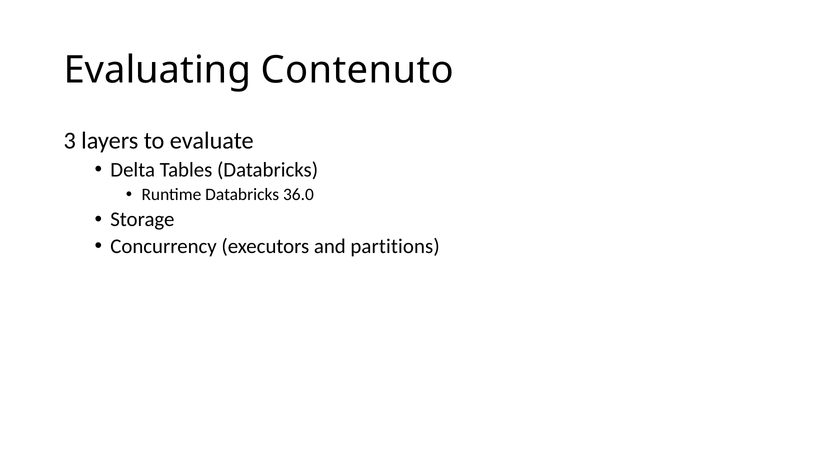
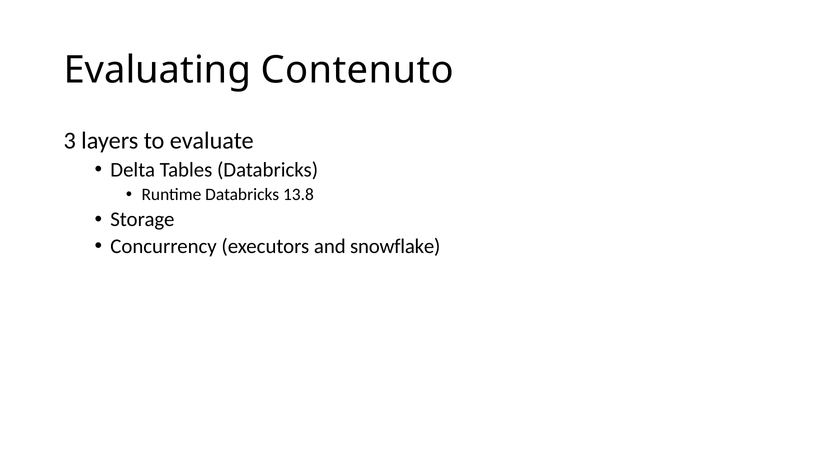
36.0: 36.0 -> 13.8
partitions: partitions -> snowflake
